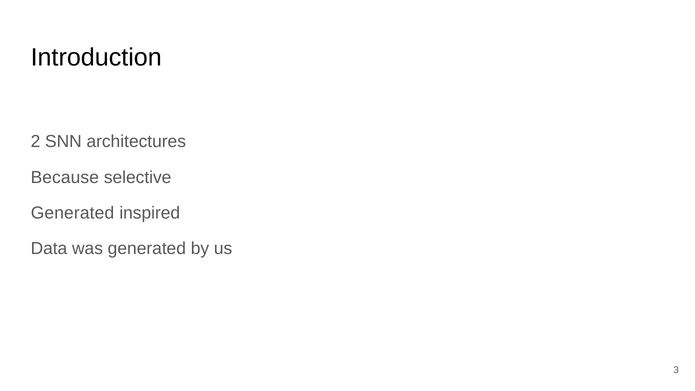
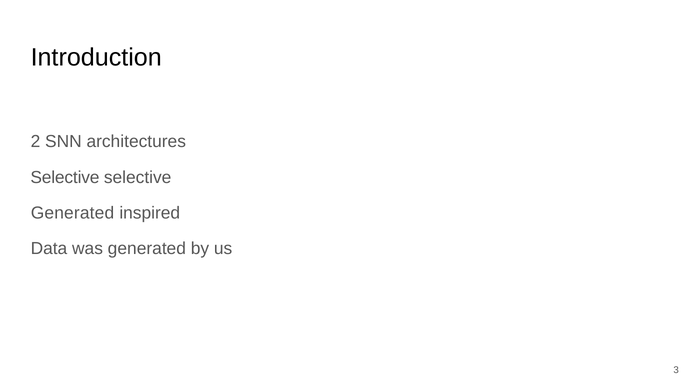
Because at (65, 177): Because -> Selective
